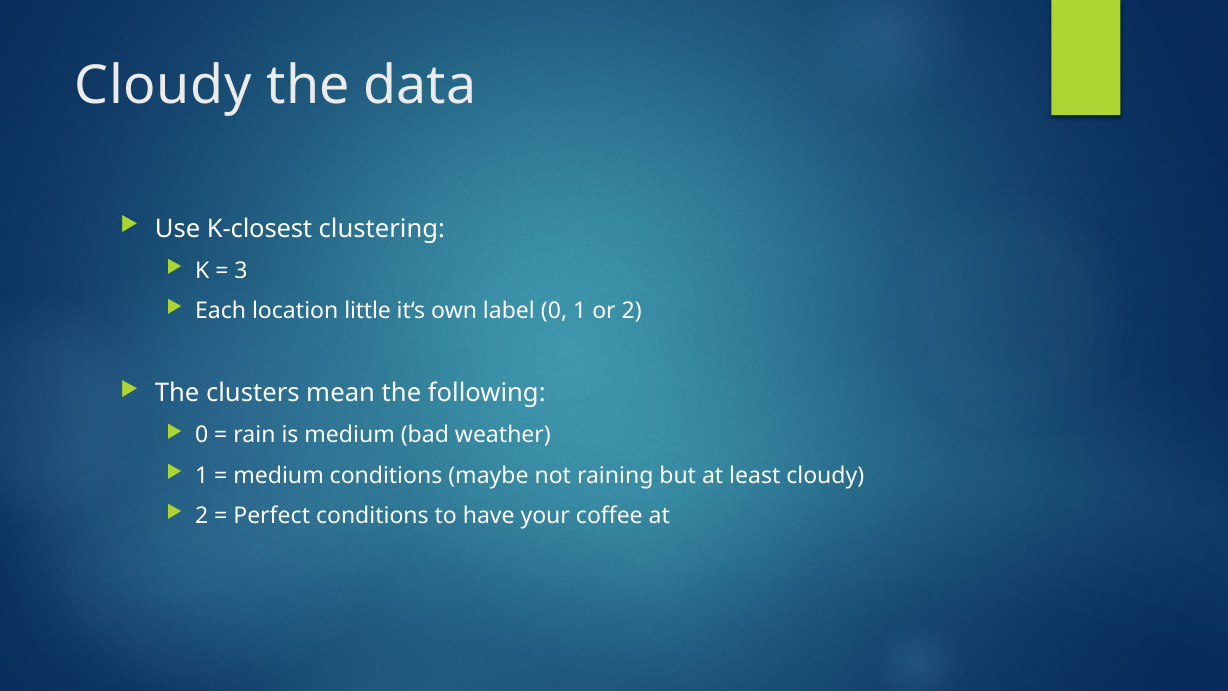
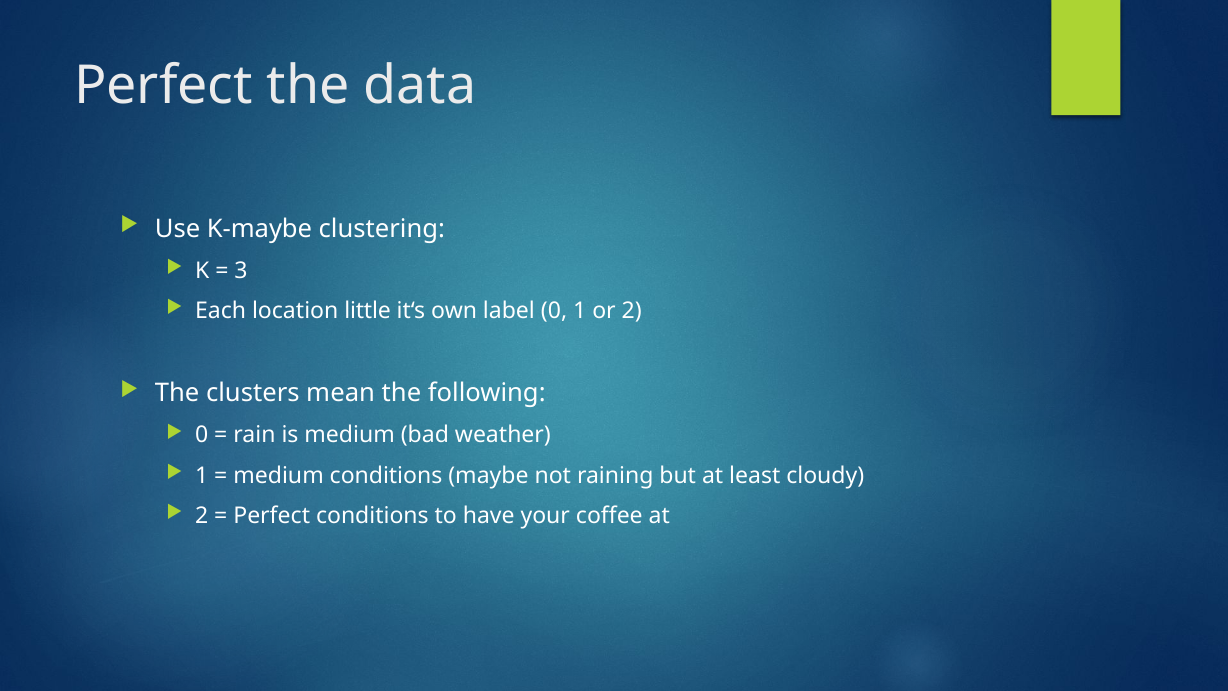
Cloudy at (163, 86): Cloudy -> Perfect
K-closest: K-closest -> K-maybe
